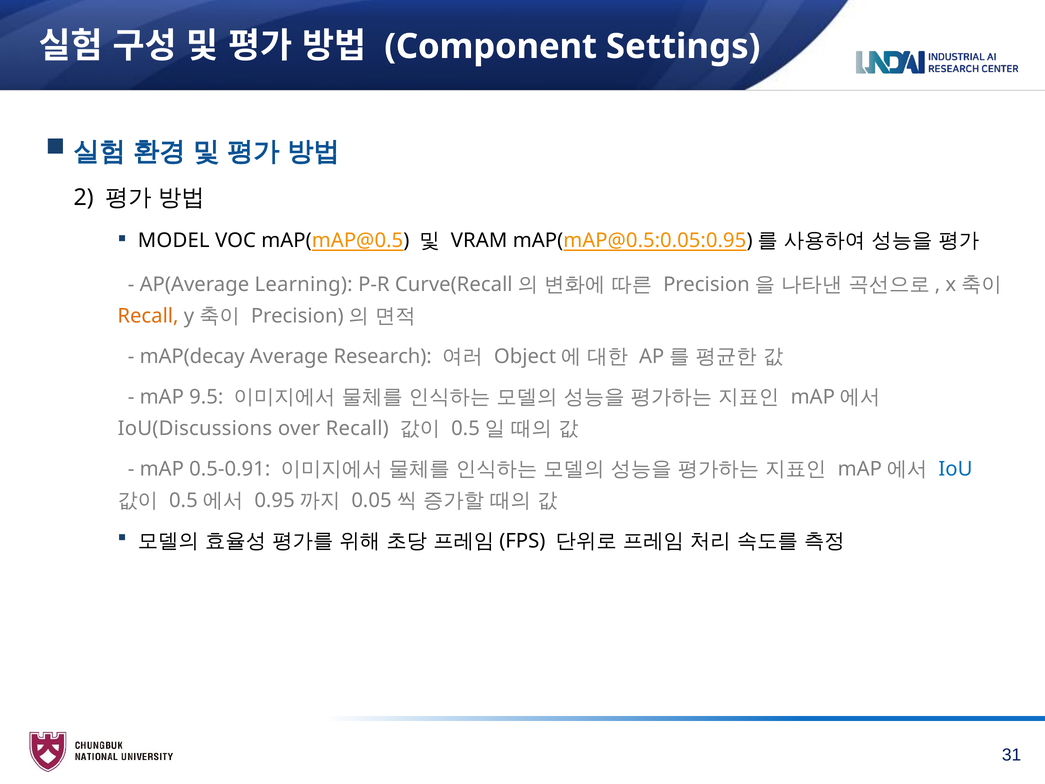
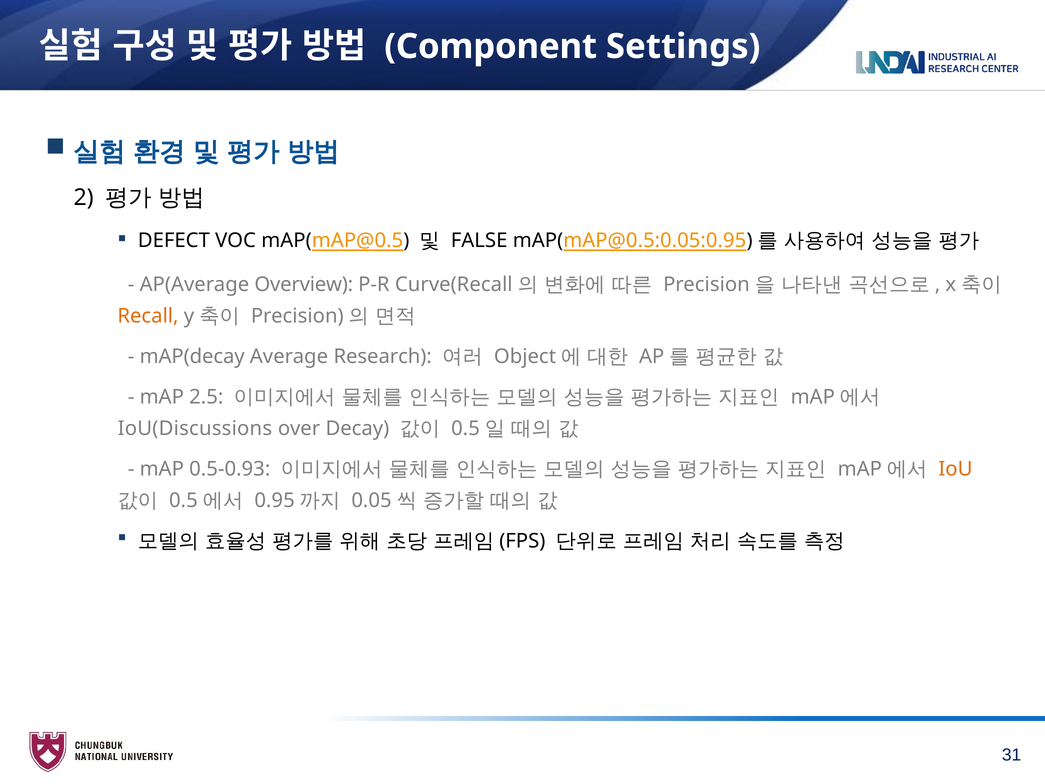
MODEL: MODEL -> DEFECT
VRAM: VRAM -> FALSE
Learning: Learning -> Overview
9.5: 9.5 -> 2.5
over Recall: Recall -> Decay
0.5-0.91: 0.5-0.91 -> 0.5-0.93
IoU colour: blue -> orange
